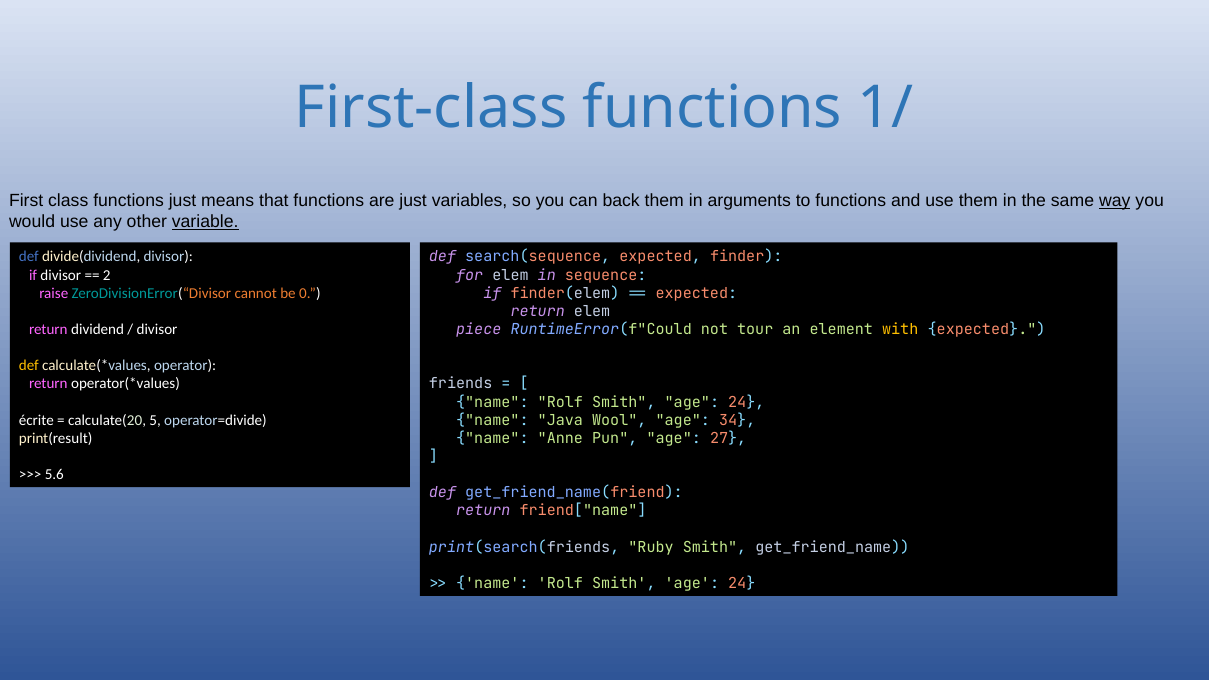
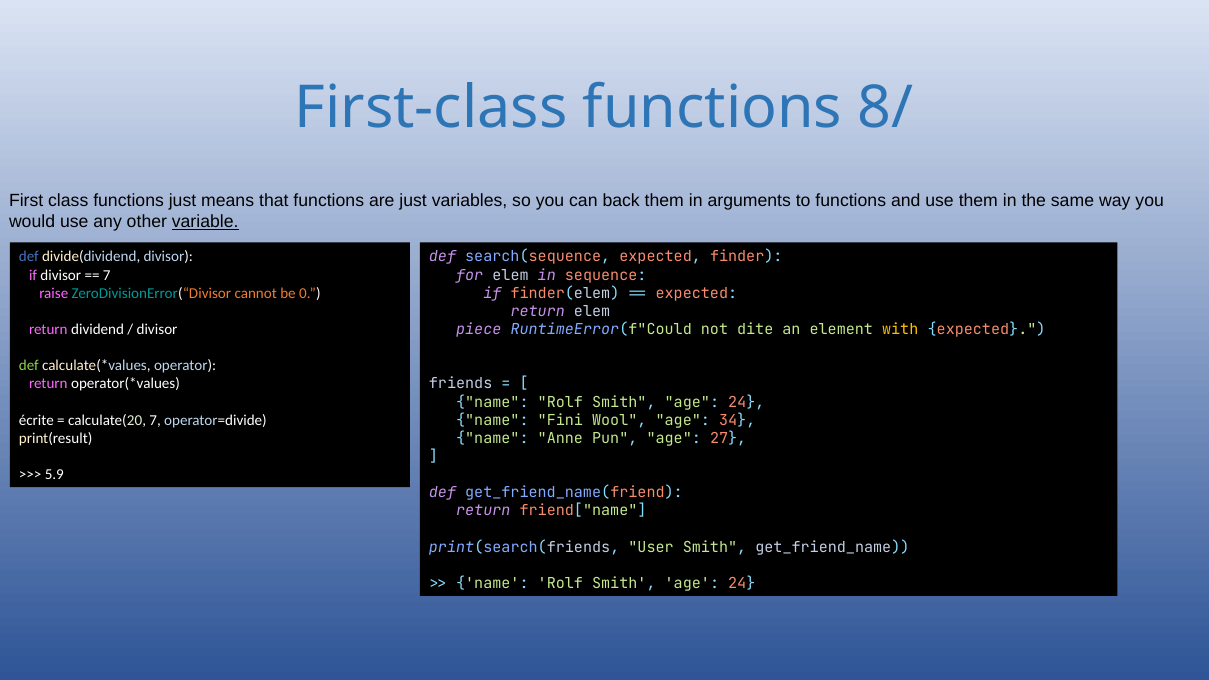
1/: 1/ -> 8/
way underline: present -> none
2 at (107, 275): 2 -> 7
tour: tour -> dite
def at (29, 366) colour: yellow -> light green
calculate(20 5: 5 -> 7
Java: Java -> Fini
5.6: 5.6 -> 5.9
Ruby: Ruby -> User
